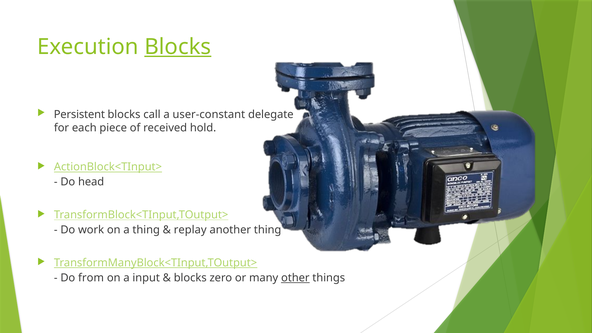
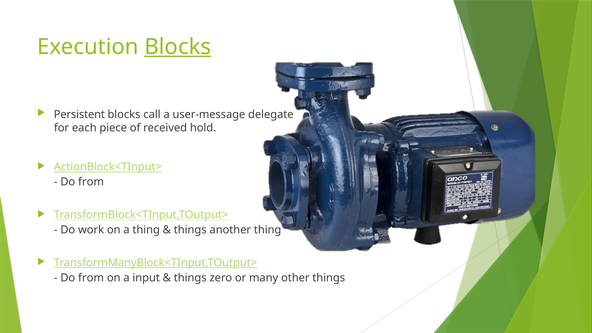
user-constant: user-constant -> user-message
head at (91, 182): head -> from
replay at (190, 230): replay -> things
blocks at (190, 278): blocks -> things
other underline: present -> none
